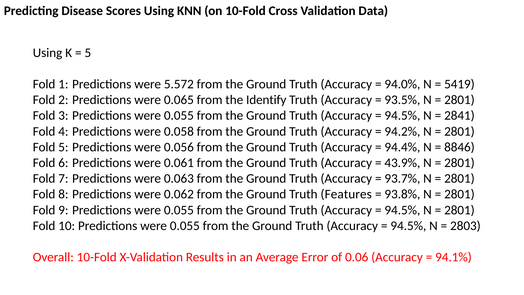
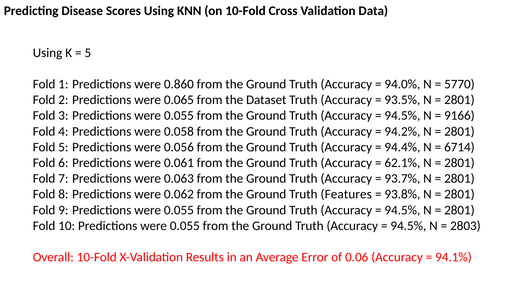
5.572: 5.572 -> 0.860
5419: 5419 -> 5770
Identify: Identify -> Dataset
2841: 2841 -> 9166
8846: 8846 -> 6714
43.9%: 43.9% -> 62.1%
